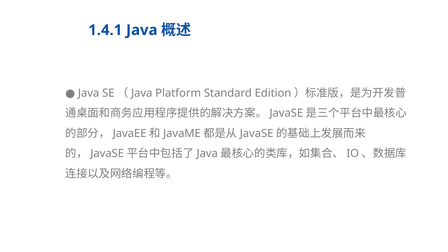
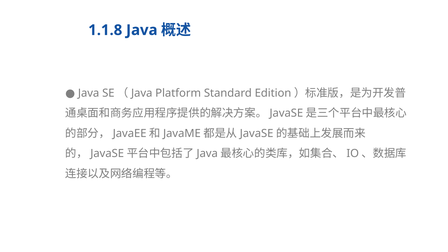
1.4.1: 1.4.1 -> 1.1.8
